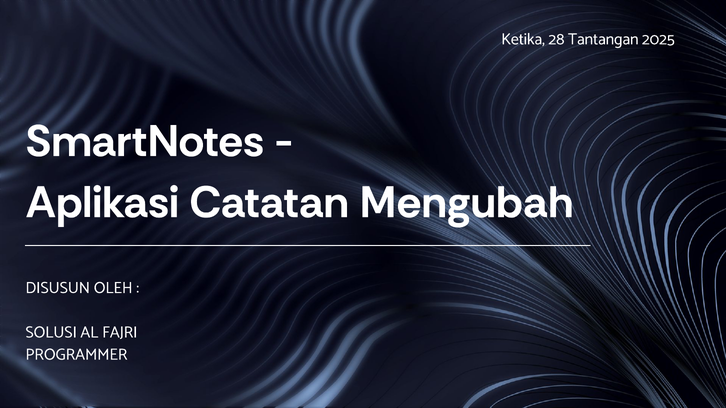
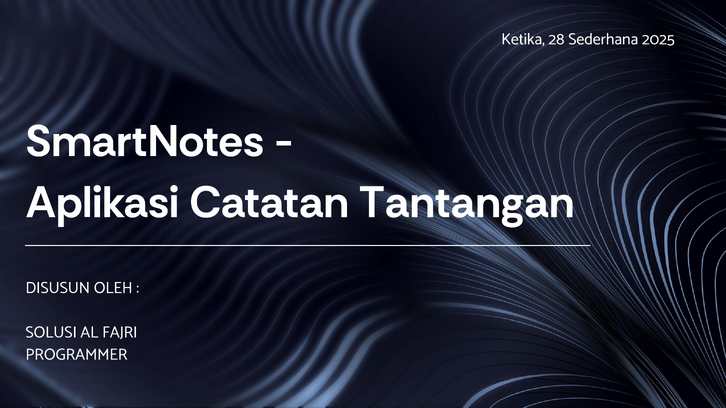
Tantangan: Tantangan -> Sederhana
Mengubah: Mengubah -> Tantangan
